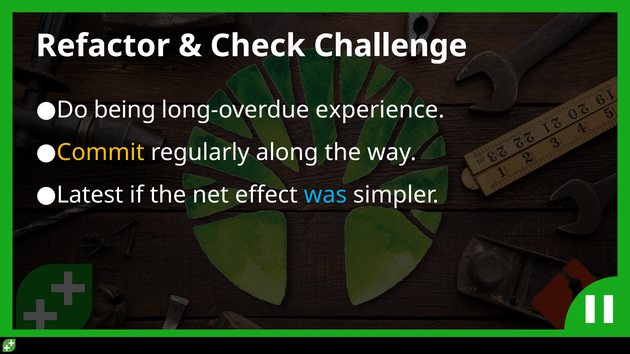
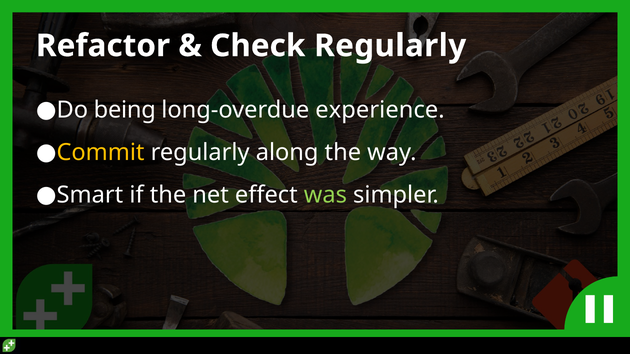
Check Challenge: Challenge -> Regularly
Latest: Latest -> Smart
was colour: light blue -> light green
